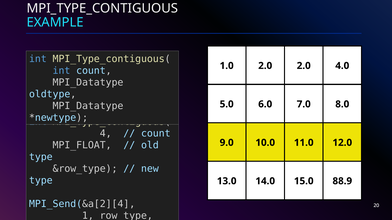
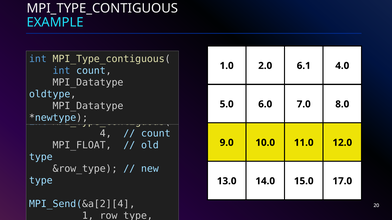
2.0 2.0: 2.0 -> 6.1
88.9: 88.9 -> 17.0
